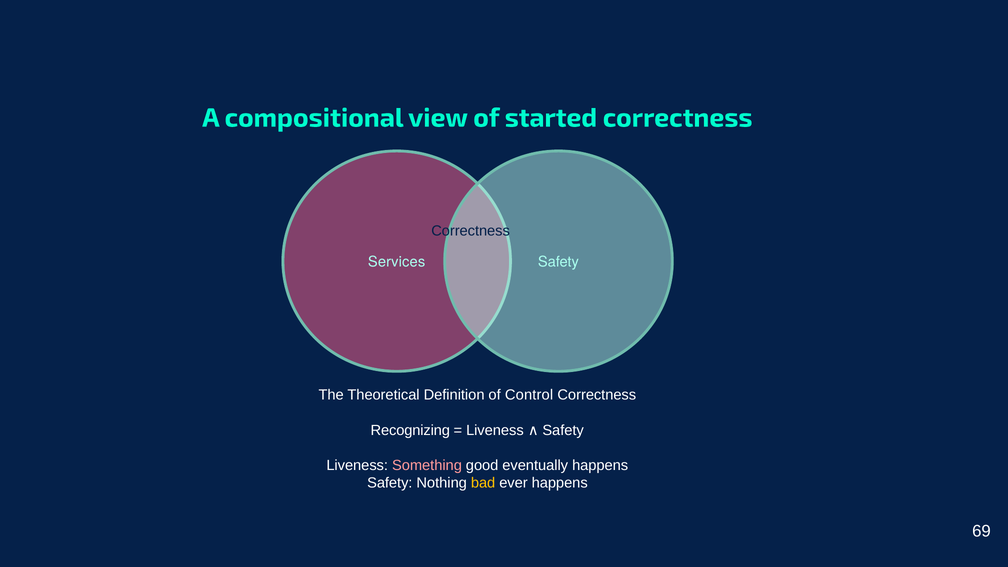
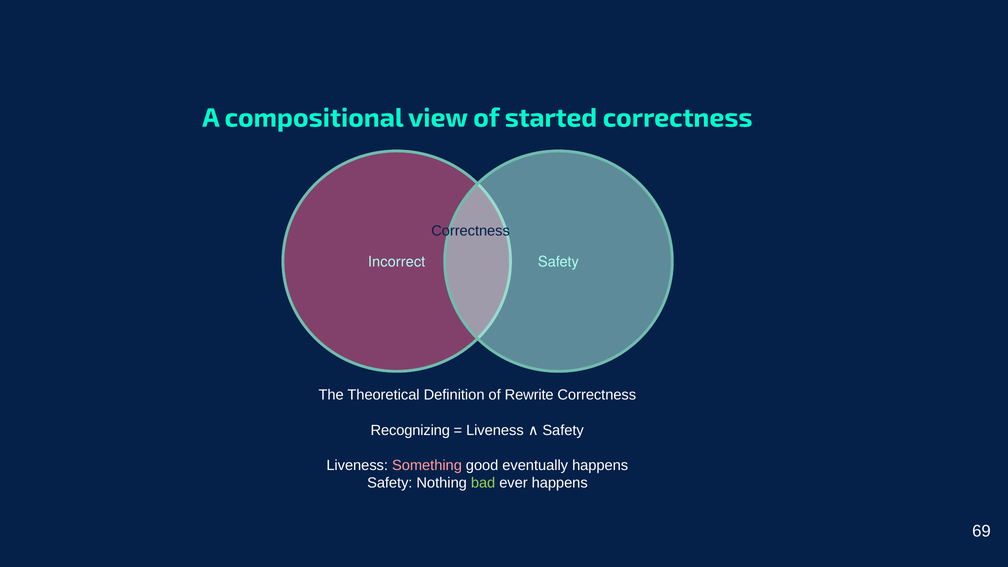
Services: Services -> Incorrect
Control: Control -> Rewrite
bad colour: yellow -> light green
